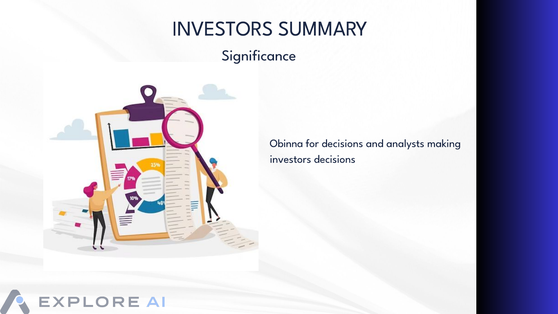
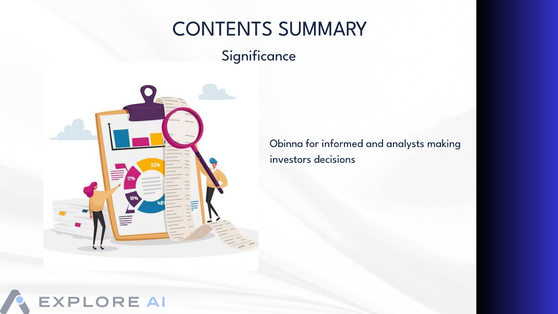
INVESTORS at (223, 29): INVESTORS -> CONTENTS
for decisions: decisions -> informed
